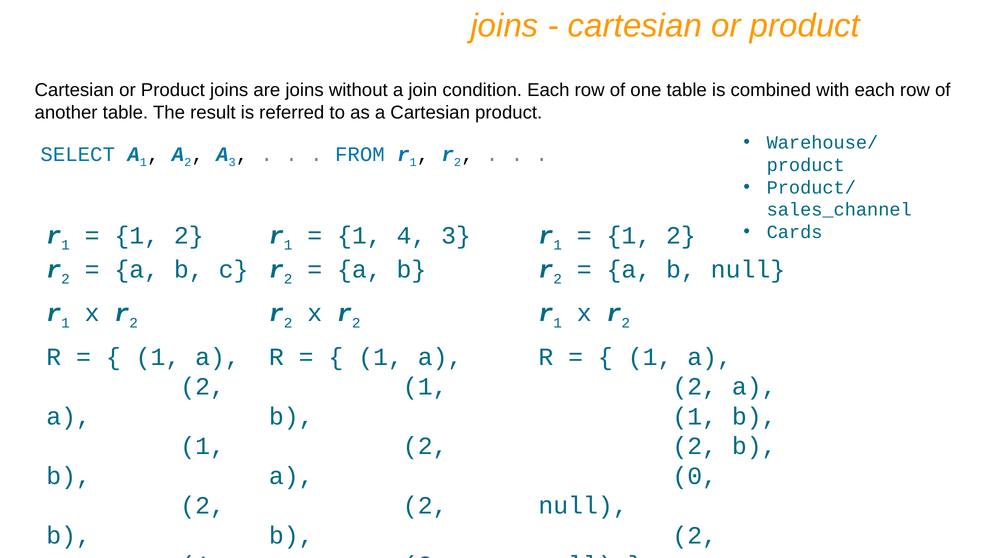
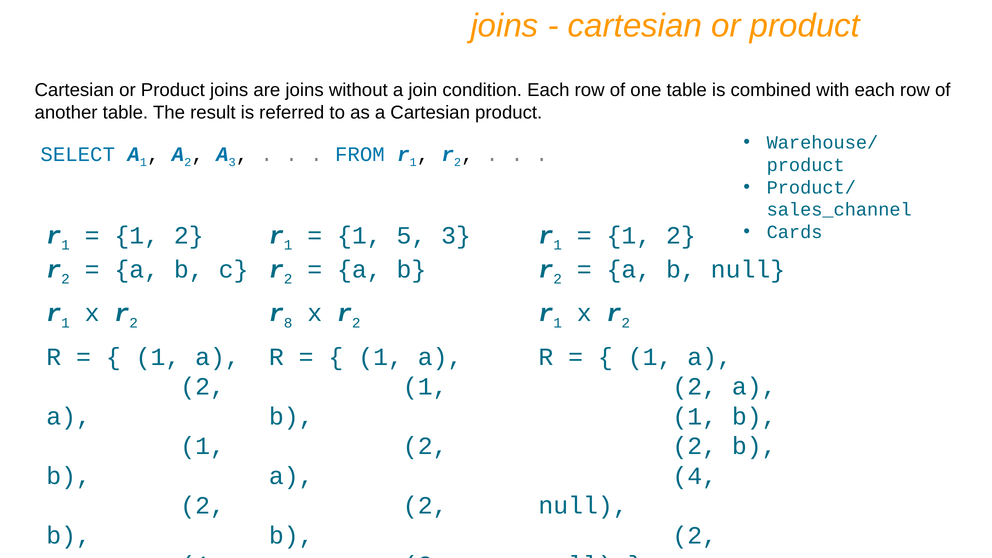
1 4: 4 -> 5
2 at (288, 323): 2 -> 8
0 at (695, 476): 0 -> 4
